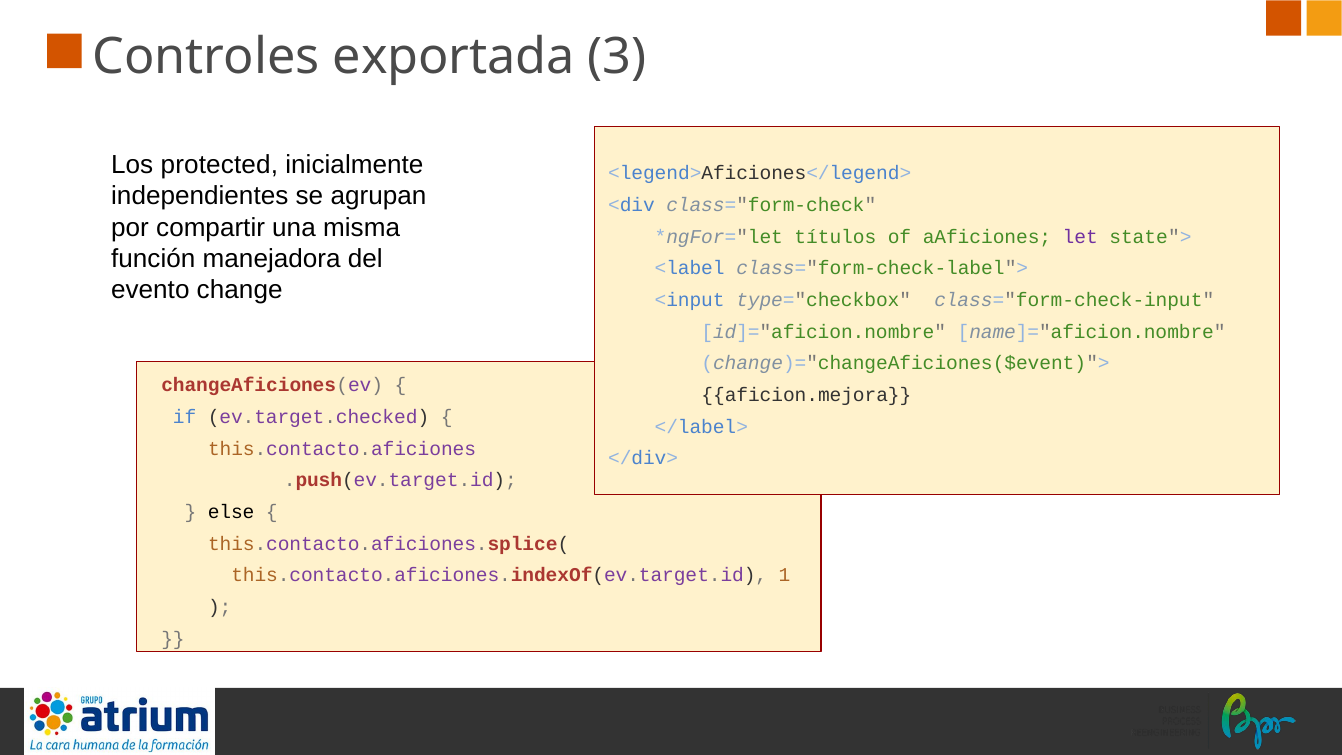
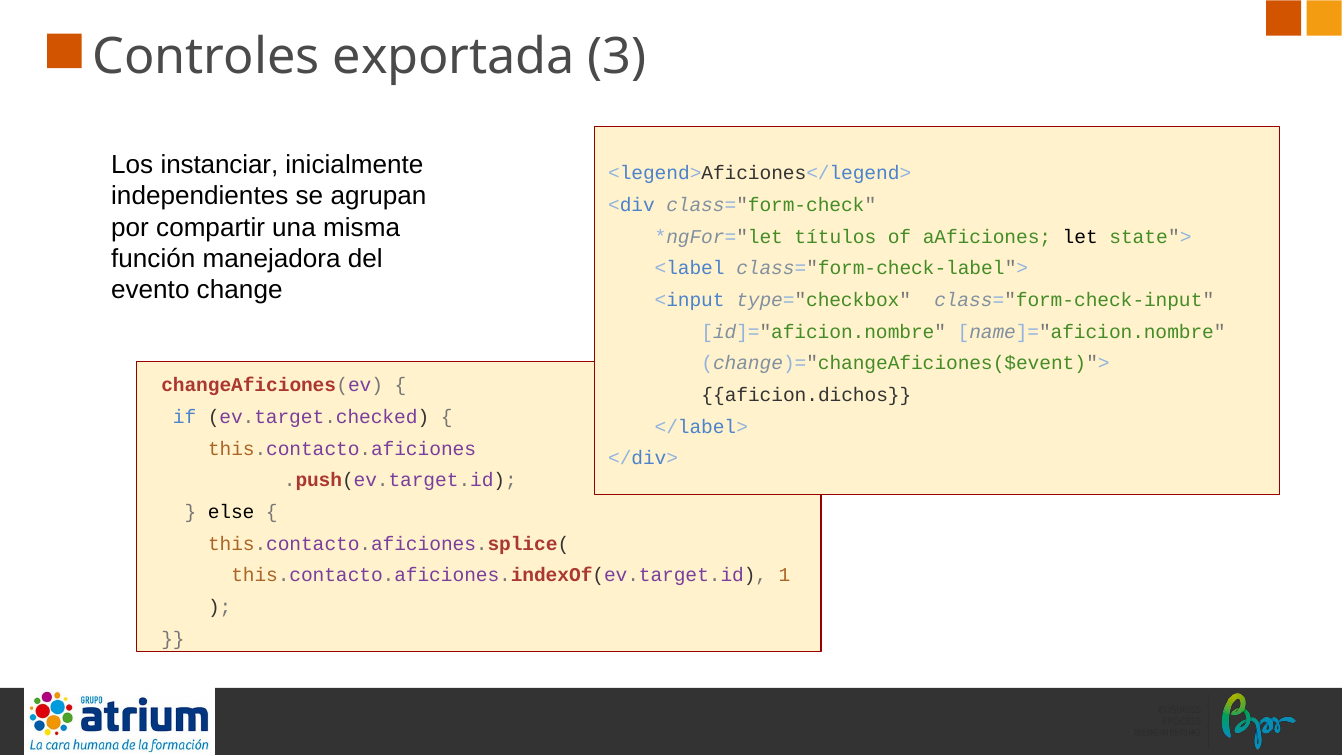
protected: protected -> instanciar
let colour: purple -> black
aficion.mejora: aficion.mejora -> aficion.dichos
